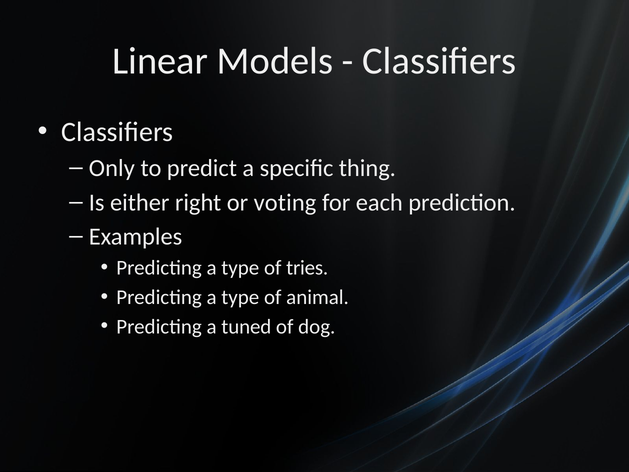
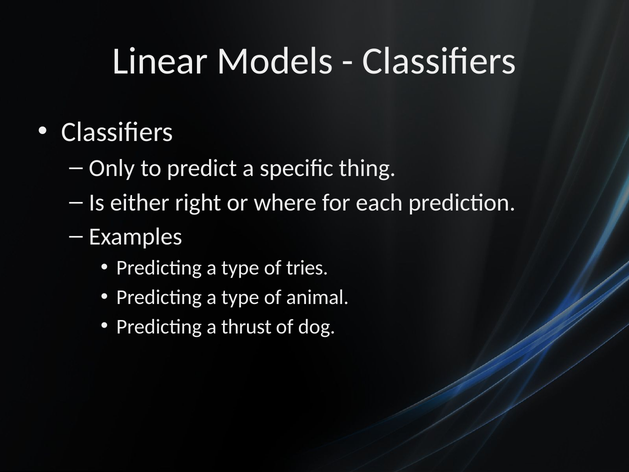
voting: voting -> where
tuned: tuned -> thrust
